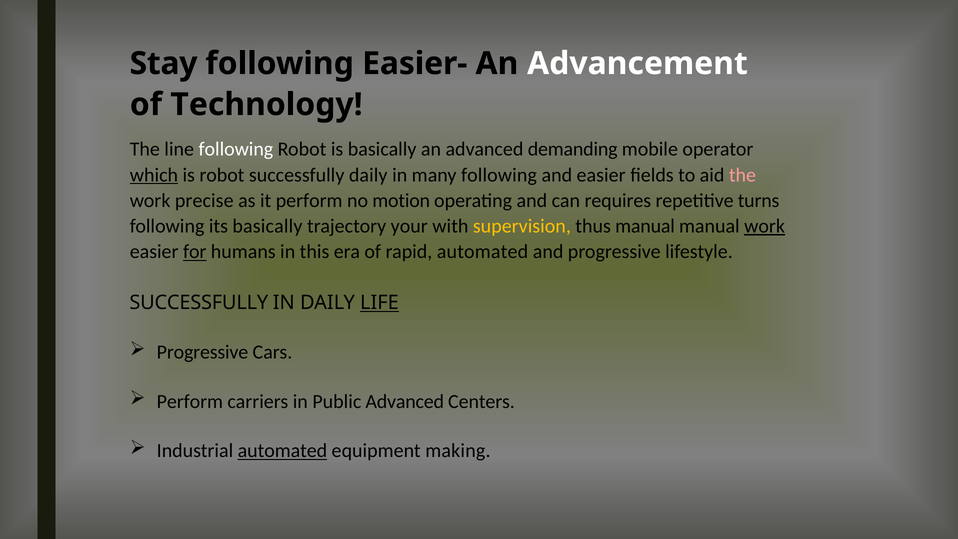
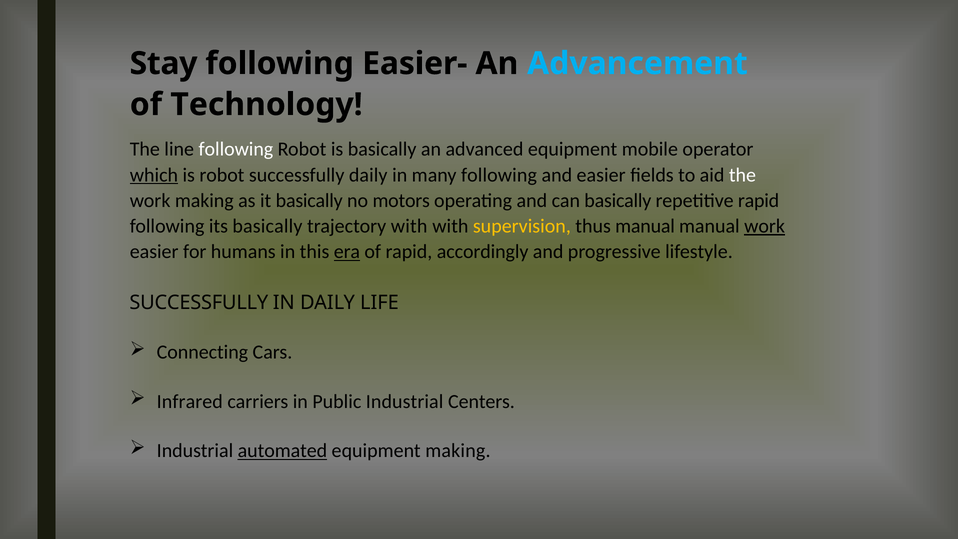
Advancement colour: white -> light blue
advanced demanding: demanding -> equipment
the at (742, 175) colour: pink -> white
work precise: precise -> making
it perform: perform -> basically
motion: motion -> motors
can requires: requires -> basically
repetitive turns: turns -> rapid
trajectory your: your -> with
for underline: present -> none
era underline: none -> present
rapid automated: automated -> accordingly
LIFE underline: present -> none
Progressive at (202, 352): Progressive -> Connecting
Perform at (190, 401): Perform -> Infrared
Public Advanced: Advanced -> Industrial
